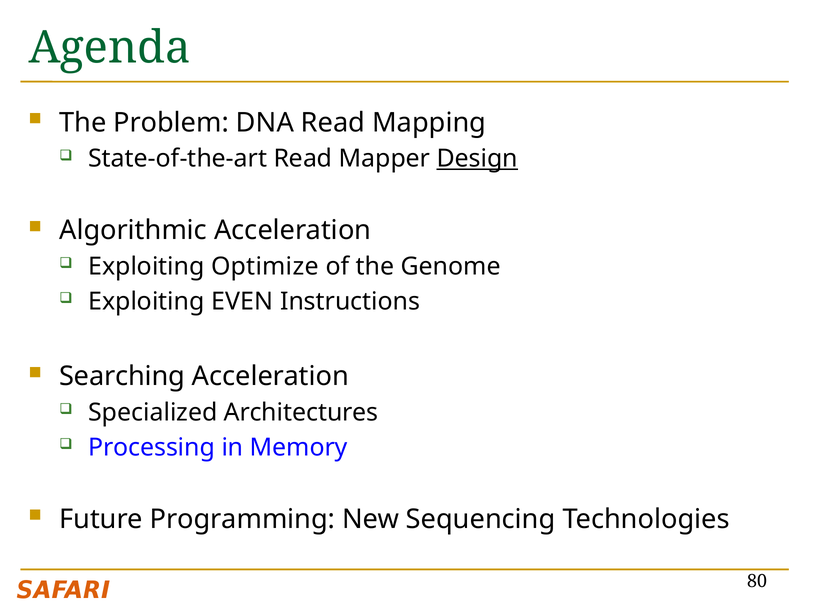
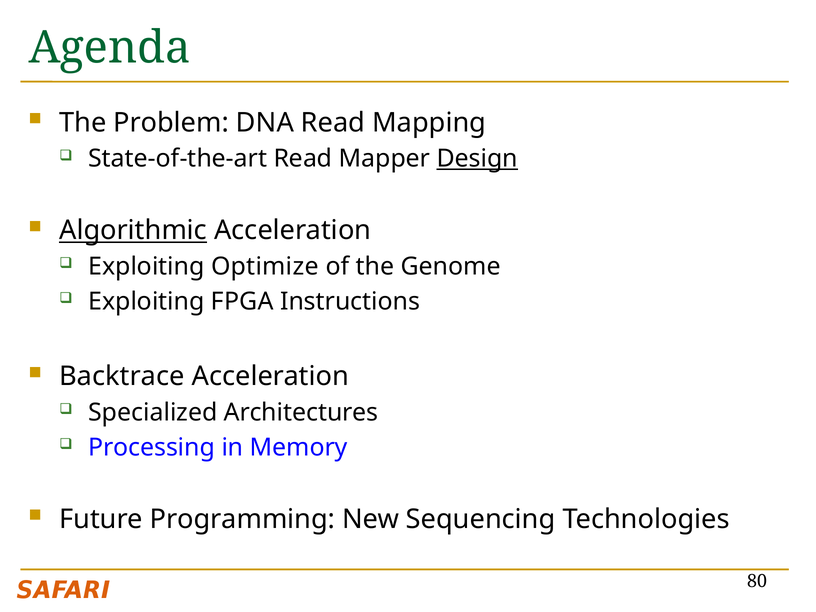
Algorithmic underline: none -> present
EVEN: EVEN -> FPGA
Searching: Searching -> Backtrace
